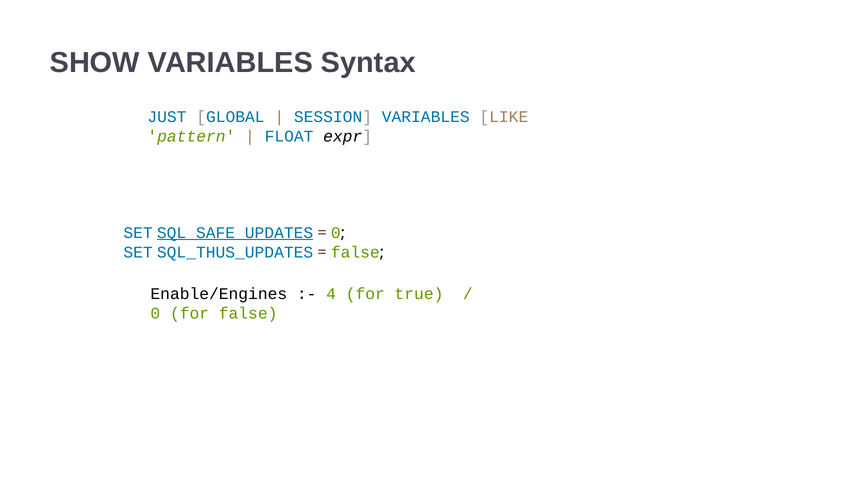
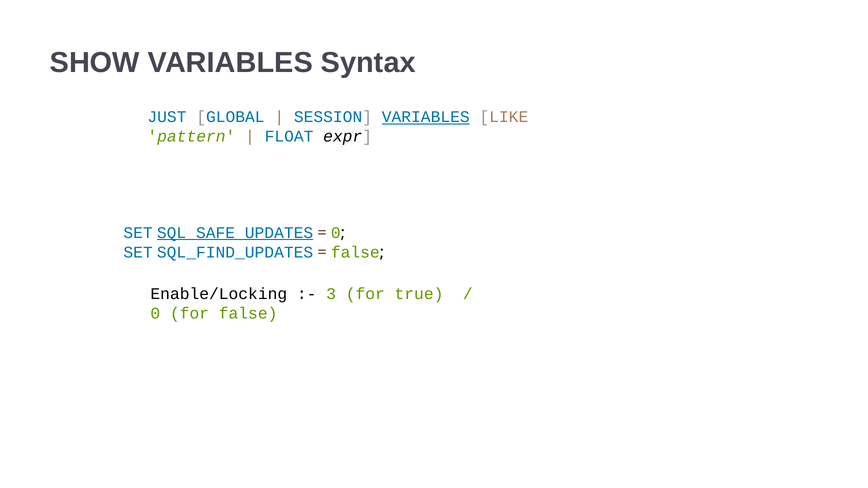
VARIABLES at (426, 117) underline: none -> present
SQL_THUS_UPDATES: SQL_THUS_UPDATES -> SQL_FIND_UPDATES
Enable/Engines: Enable/Engines -> Enable/Locking
4: 4 -> 3
